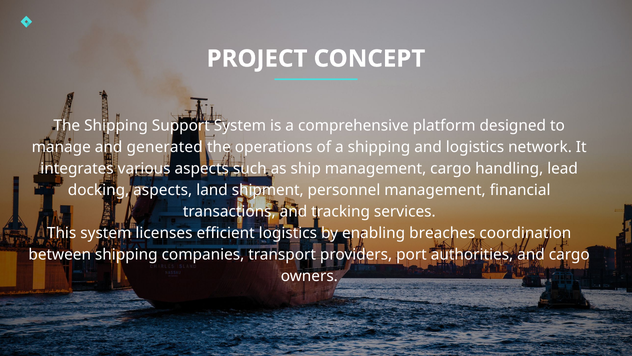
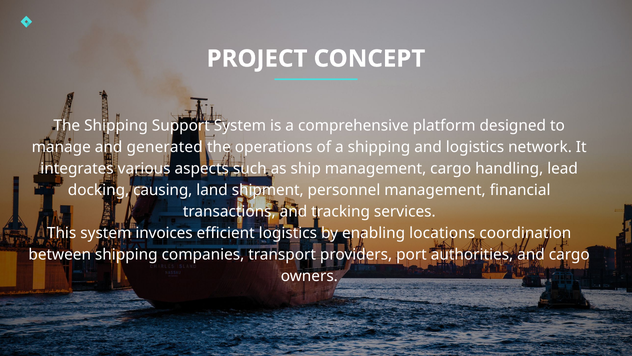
docking aspects: aspects -> causing
licenses: licenses -> invoices
breaches: breaches -> locations
